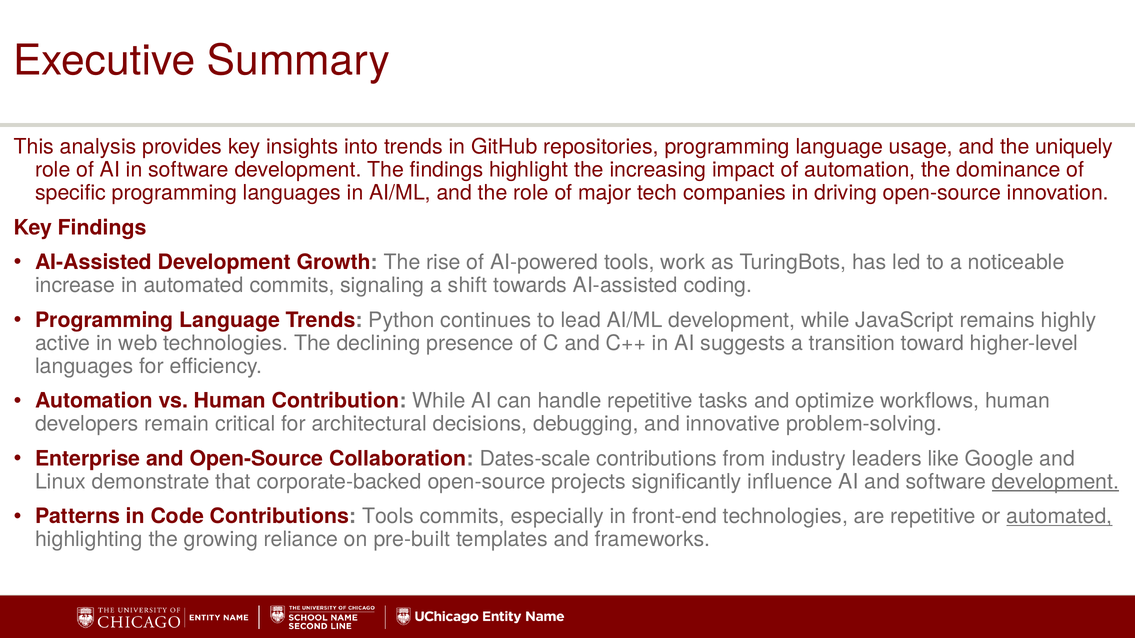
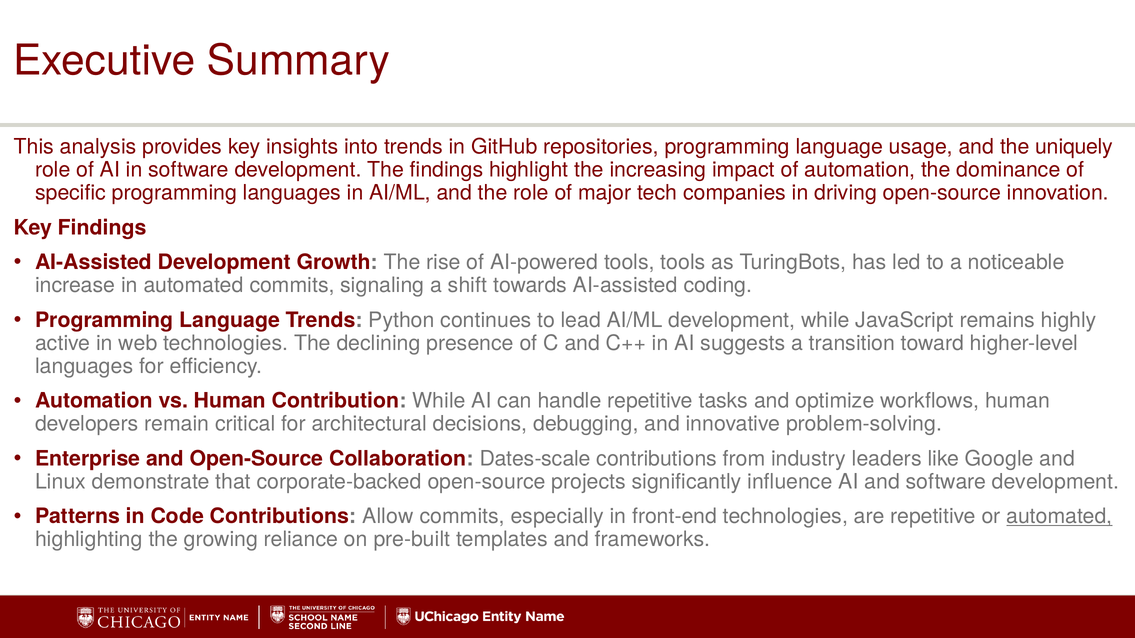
tools work: work -> tools
development at (1055, 482) underline: present -> none
Contributions Tools: Tools -> Allow
